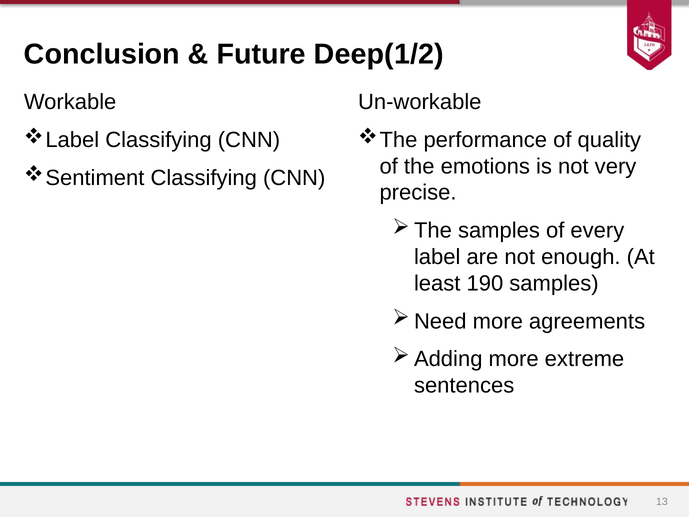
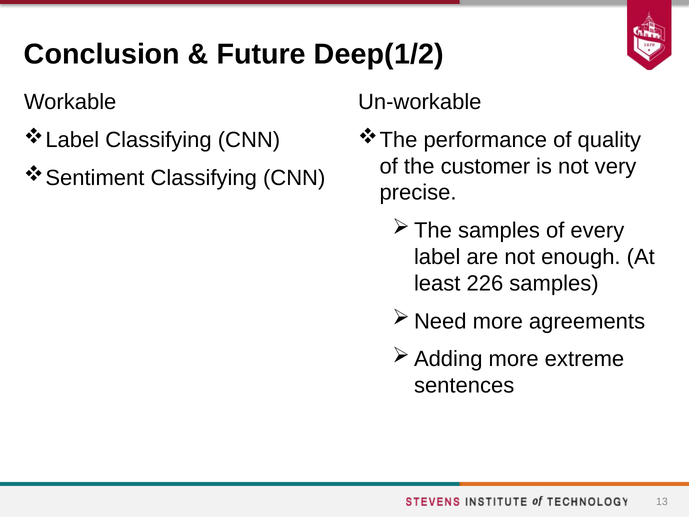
emotions: emotions -> customer
190: 190 -> 226
